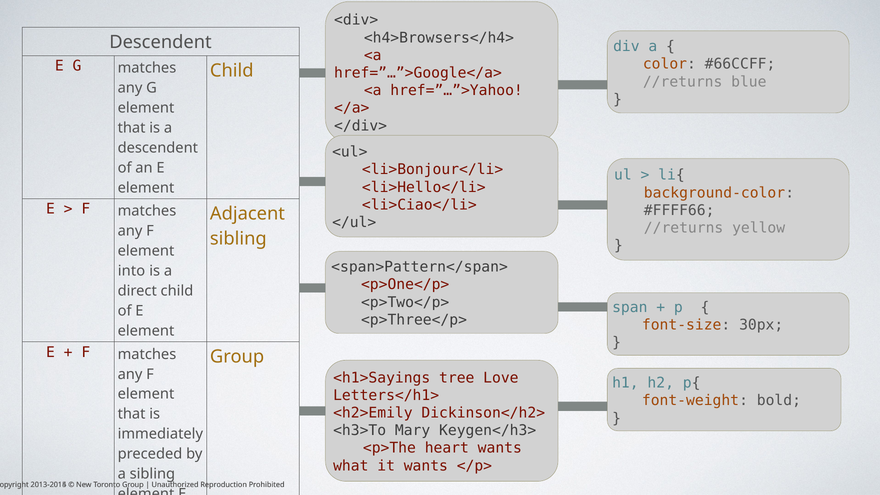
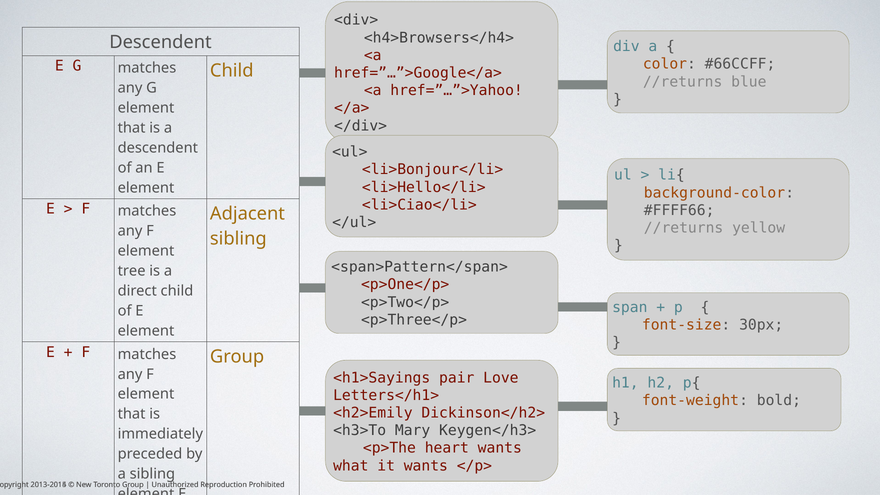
into: into -> tree
tree: tree -> pair
